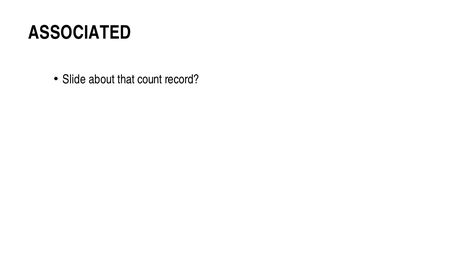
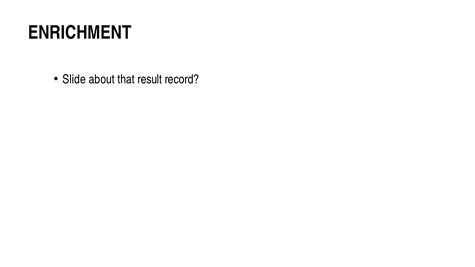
ASSOCIATED: ASSOCIATED -> ENRICHMENT
count: count -> result
